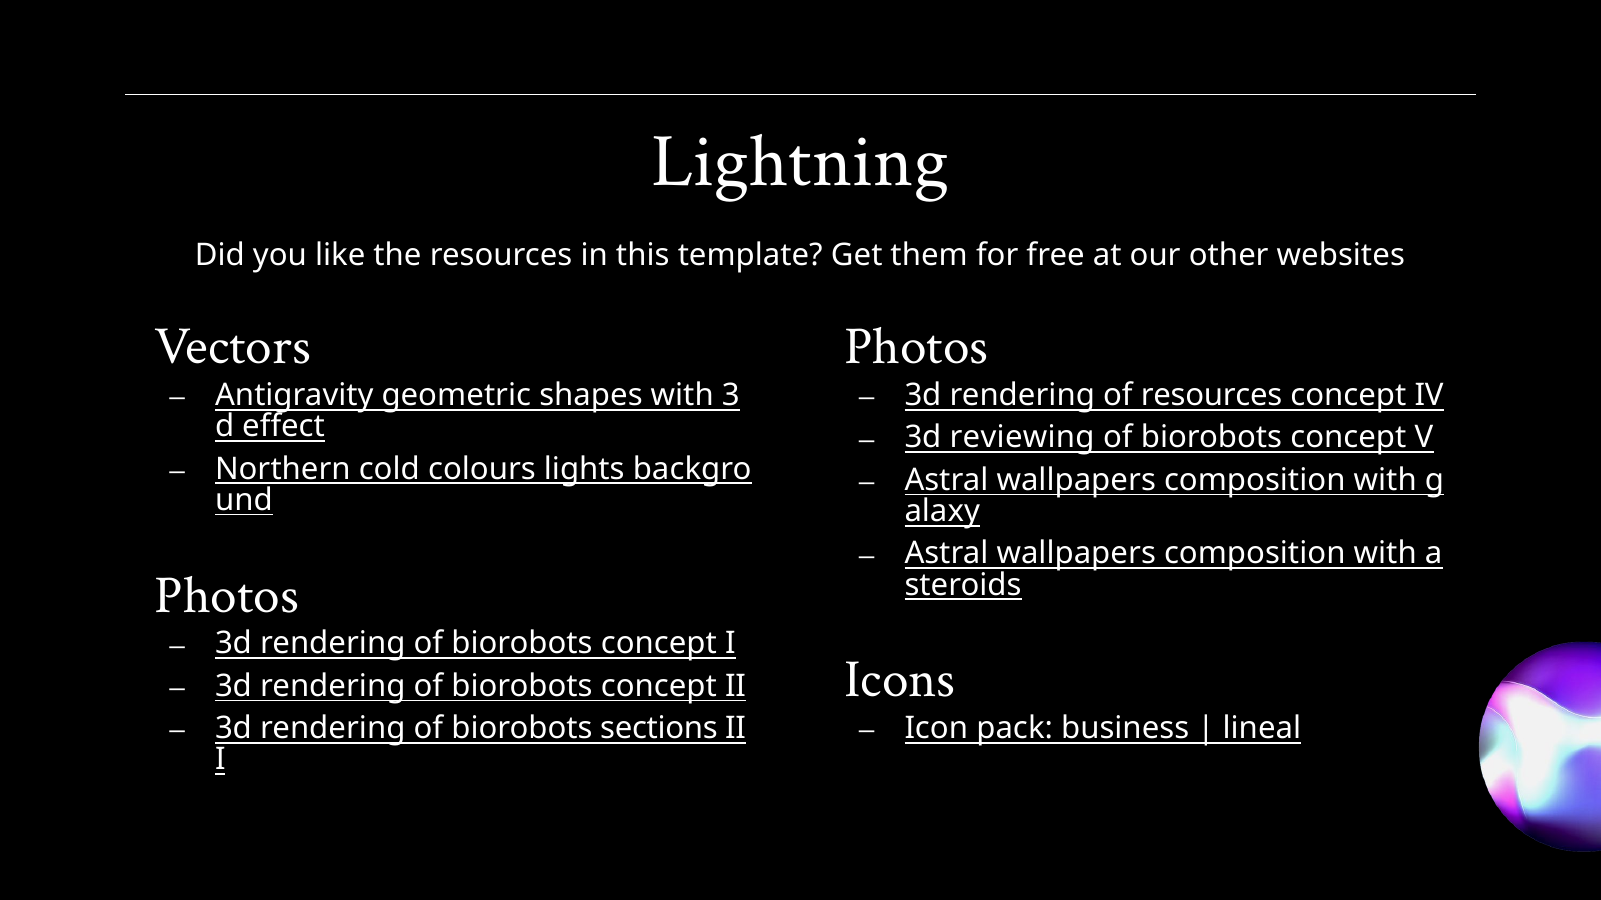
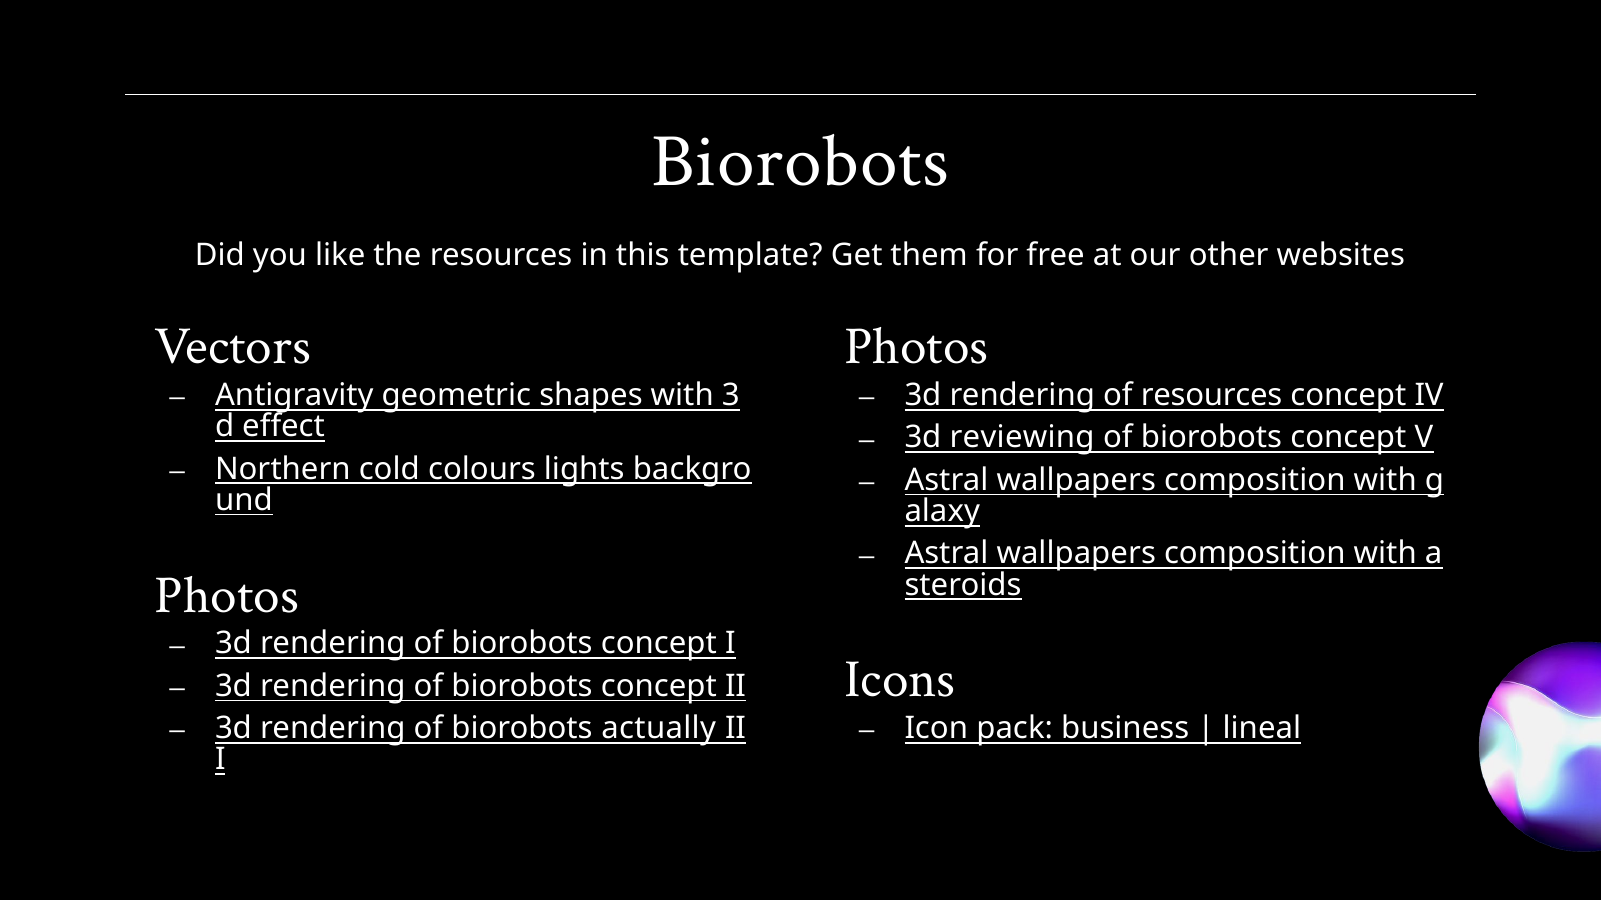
Lightning at (800, 161): Lightning -> Biorobots
sections: sections -> actually
